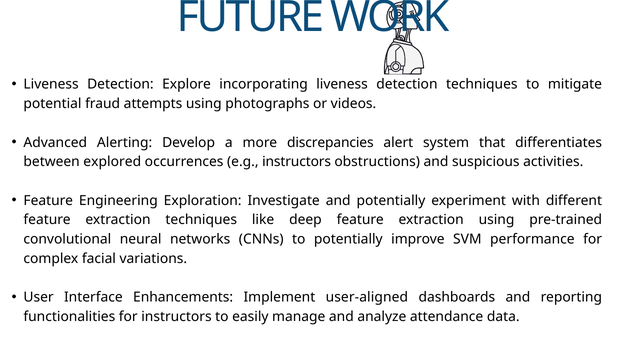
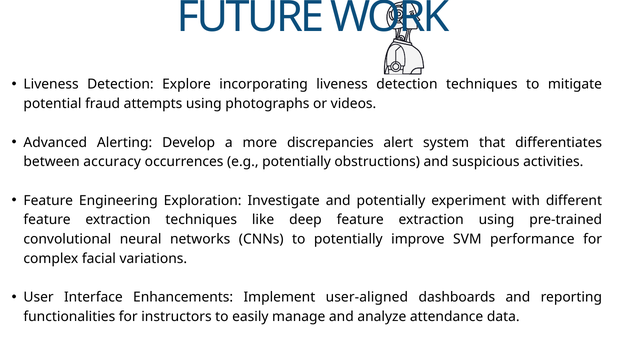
explored: explored -> accuracy
e.g instructors: instructors -> potentially
